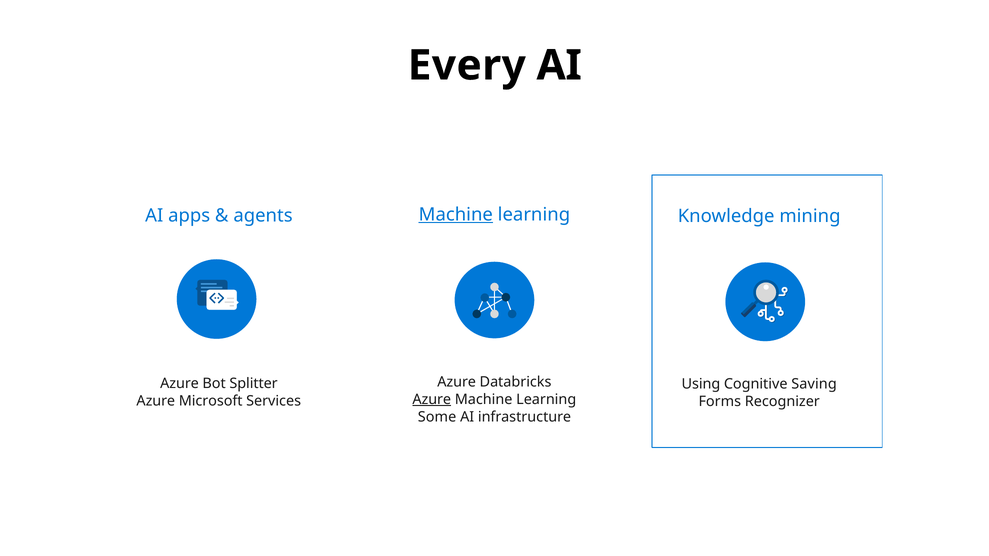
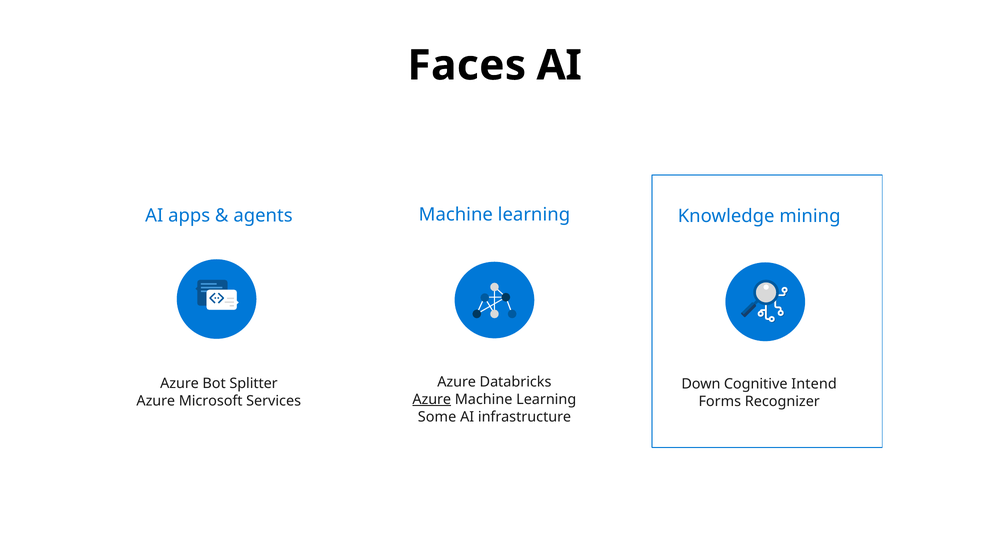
Every: Every -> Faces
Machine at (456, 215) underline: present -> none
Using: Using -> Down
Saving: Saving -> Intend
